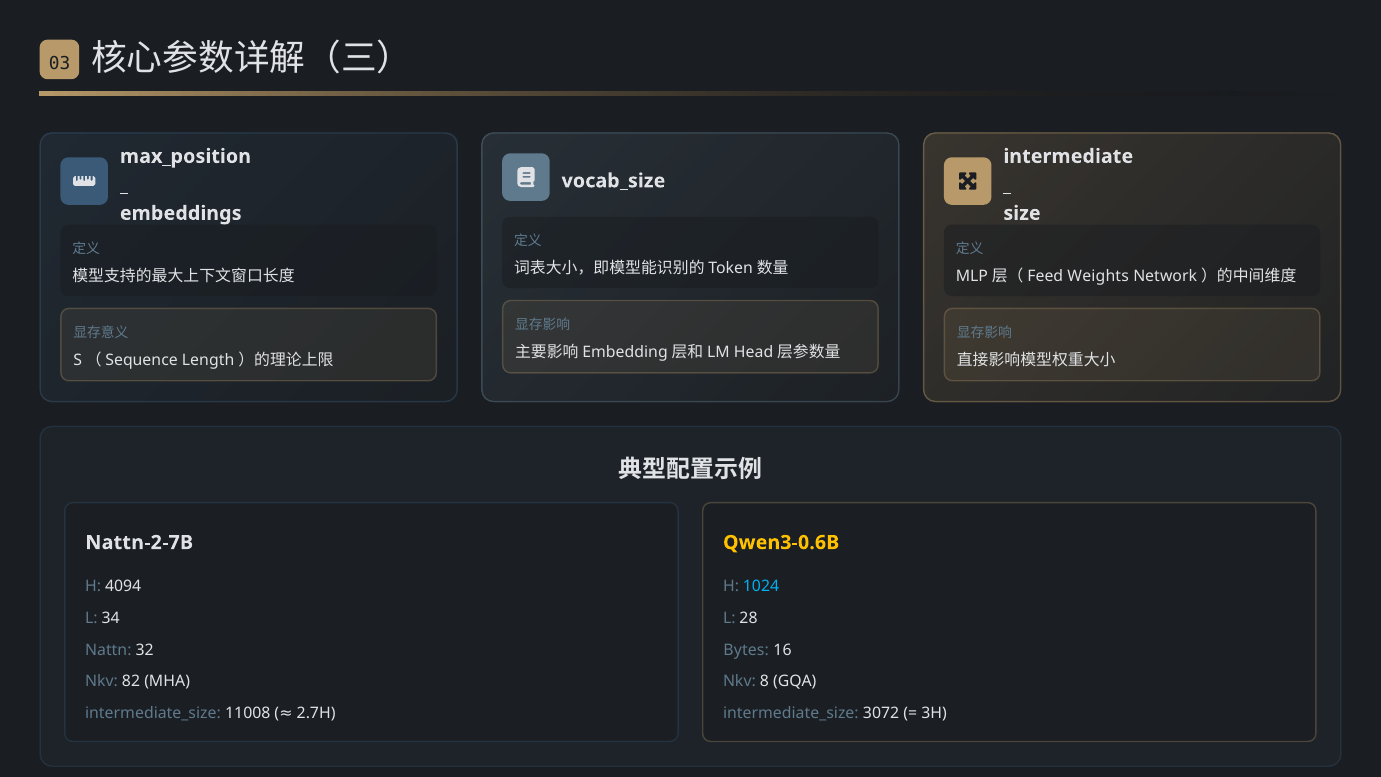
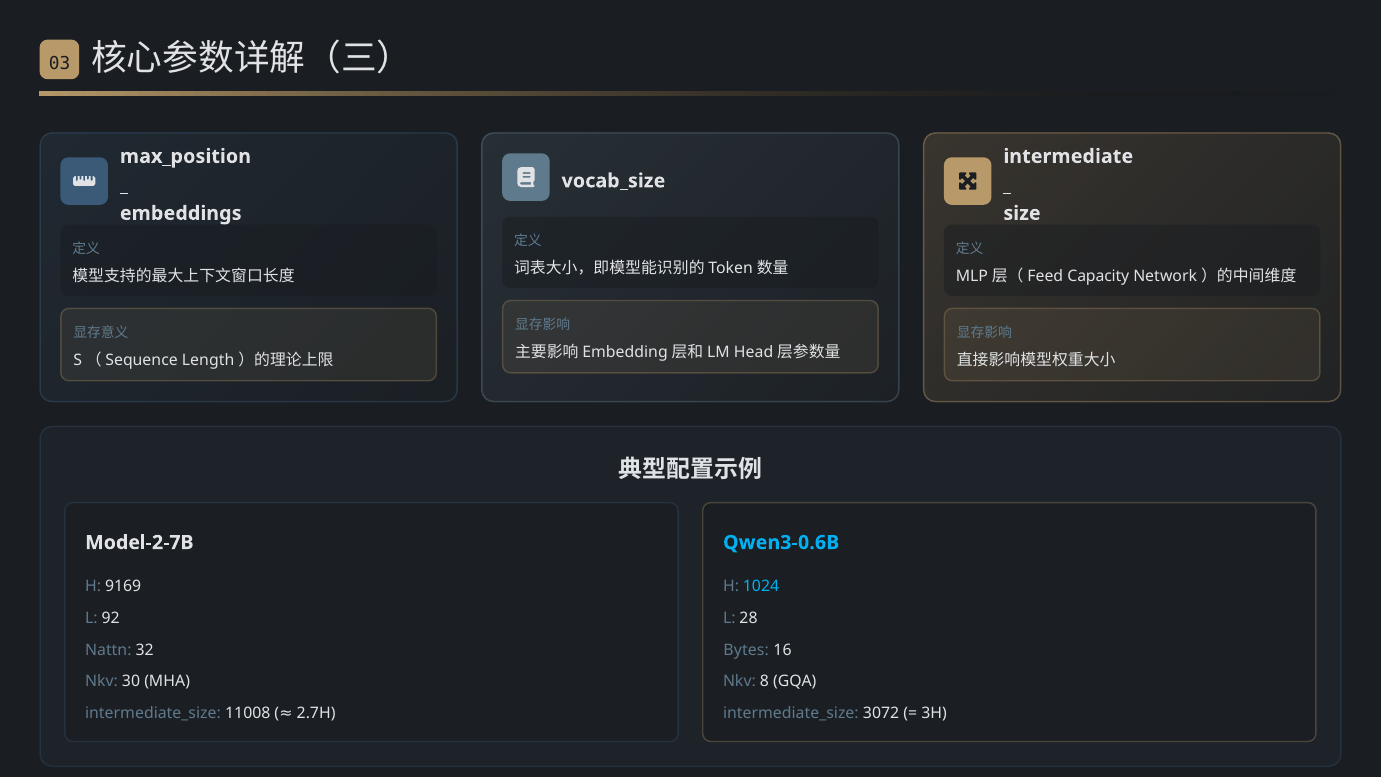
Weights: Weights -> Capacity
Nattn-2-7B: Nattn-2-7B -> Model-2-7B
Qwen3-0.6B colour: yellow -> light blue
4094: 4094 -> 9169
34: 34 -> 92
82: 82 -> 30
